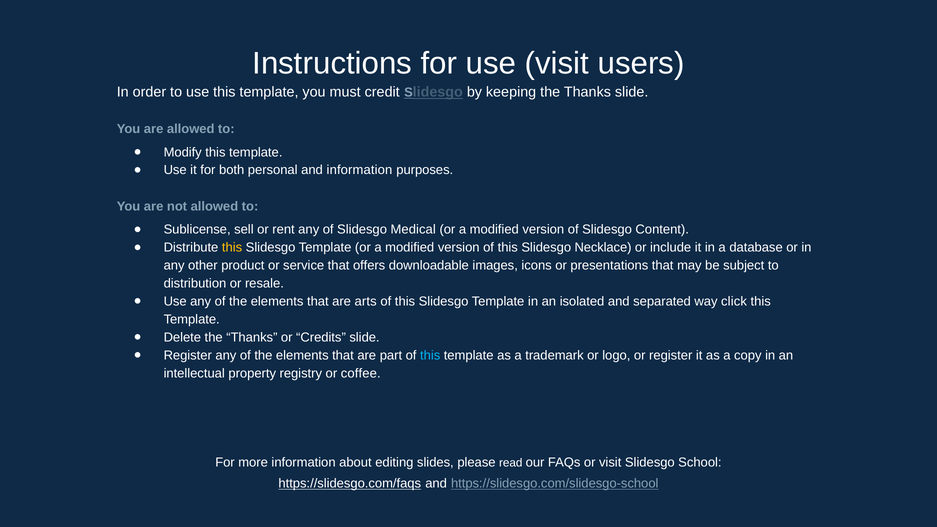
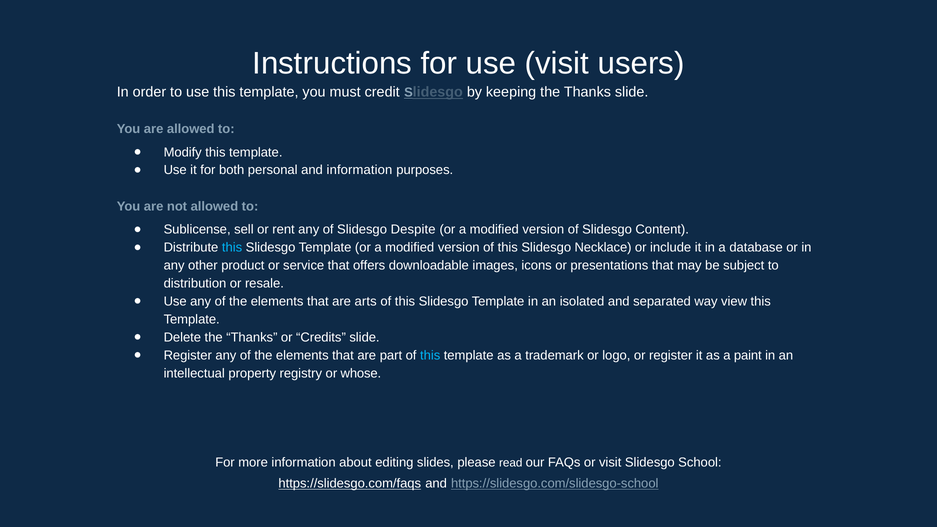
Medical: Medical -> Despite
this at (232, 248) colour: yellow -> light blue
click: click -> view
copy: copy -> paint
coffee: coffee -> whose
